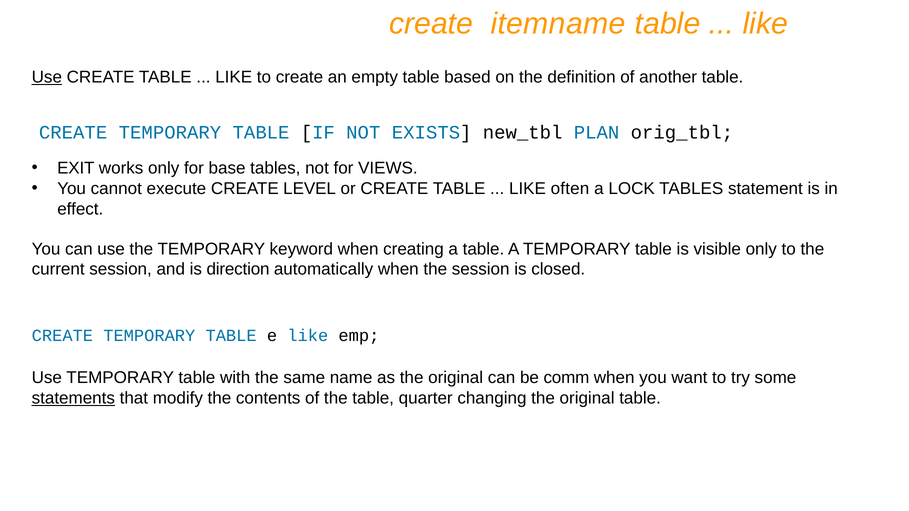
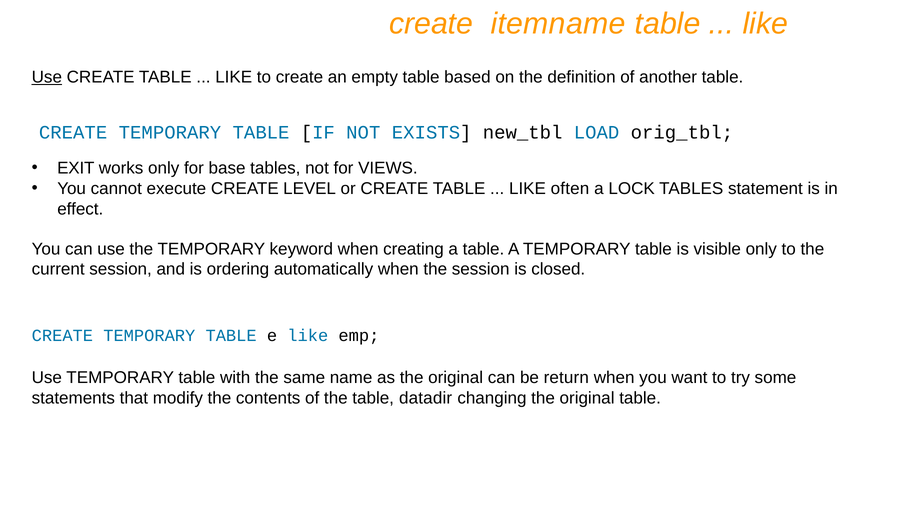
PLAN: PLAN -> LOAD
direction: direction -> ordering
comm: comm -> return
statements underline: present -> none
quarter: quarter -> datadir
